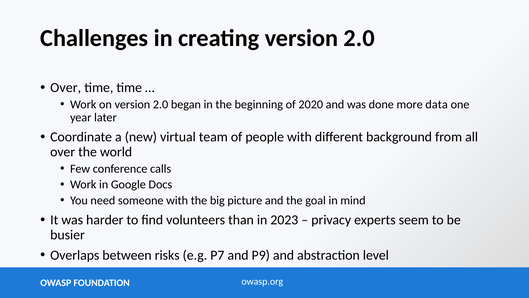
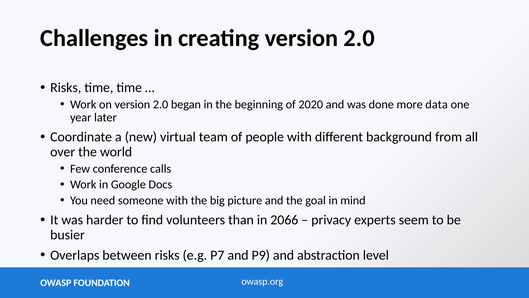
Over at (66, 88): Over -> Risks
2023: 2023 -> 2066
